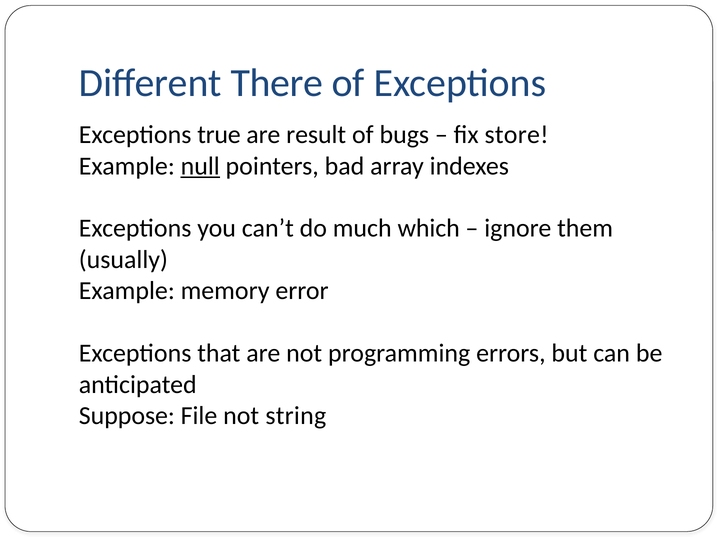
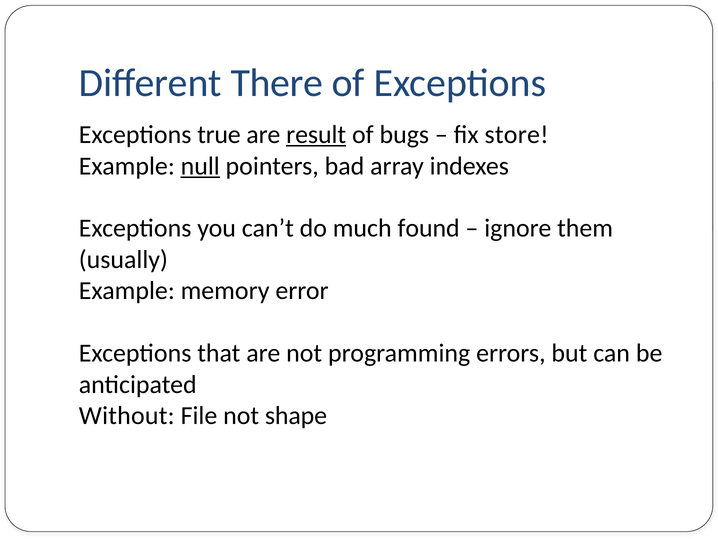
result underline: none -> present
which: which -> found
Suppose: Suppose -> Without
string: string -> shape
